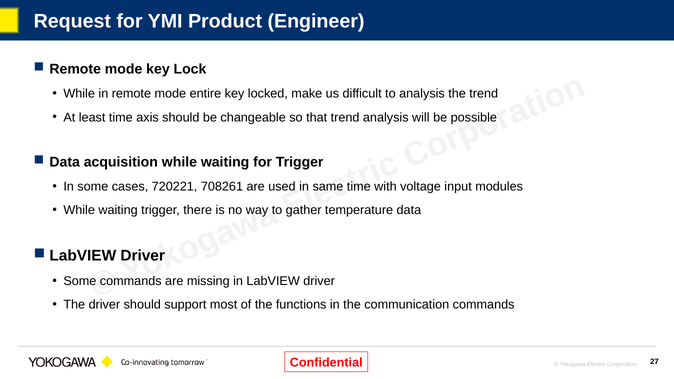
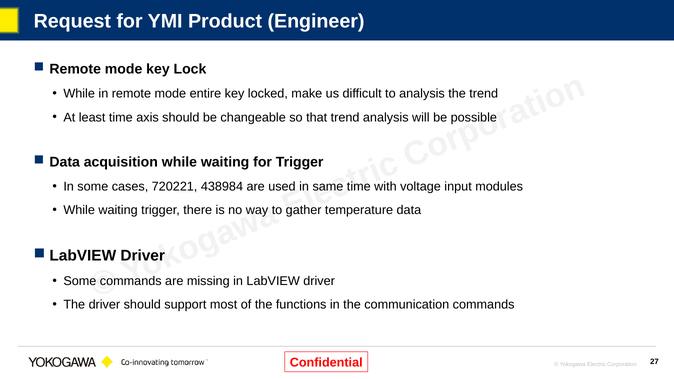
708261: 708261 -> 438984
